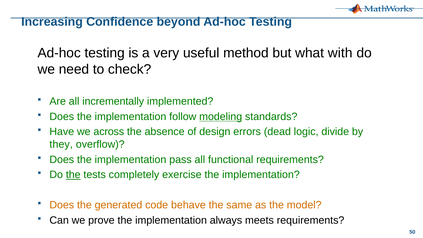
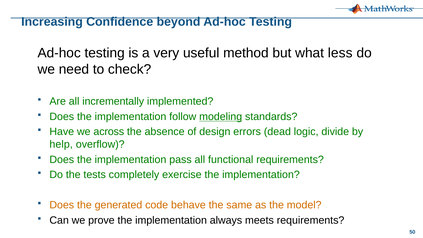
with: with -> less
they: they -> help
the at (73, 175) underline: present -> none
